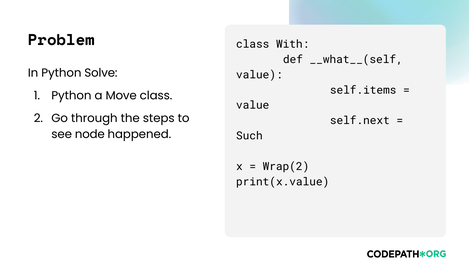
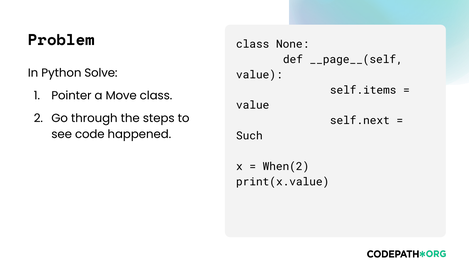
With: With -> None
__what__(self: __what__(self -> __page__(self
Python at (71, 95): Python -> Pointer
node: node -> code
Wrap(2: Wrap(2 -> When(2
